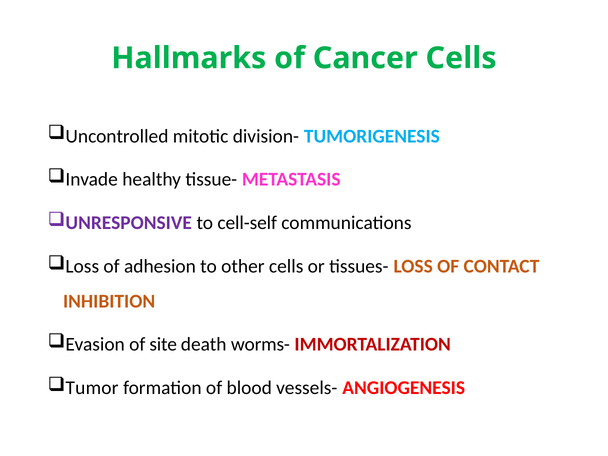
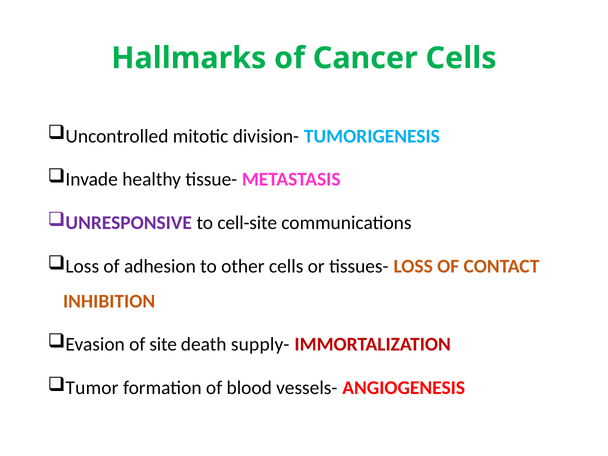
cell-self: cell-self -> cell-site
worms-: worms- -> supply-
